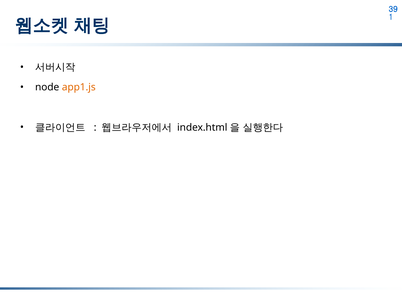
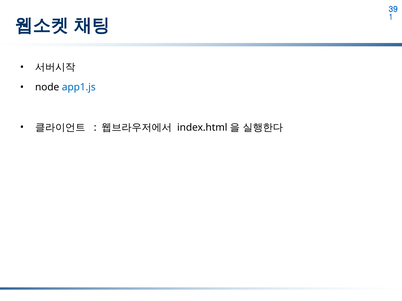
app1.js colour: orange -> blue
